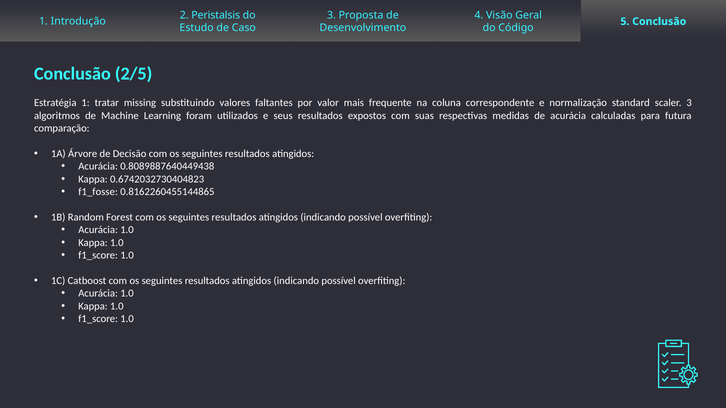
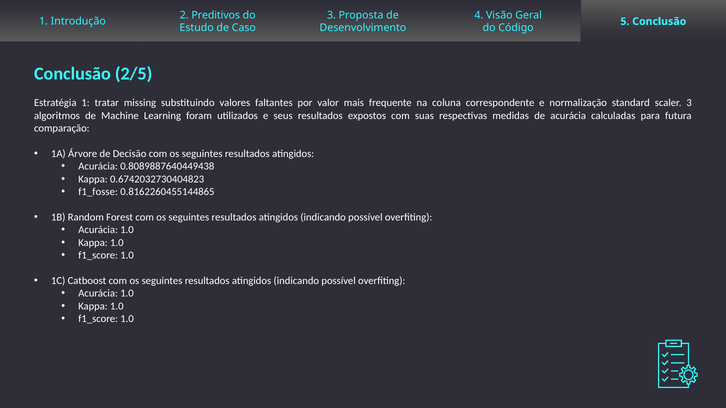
Peristalsis: Peristalsis -> Preditivos
